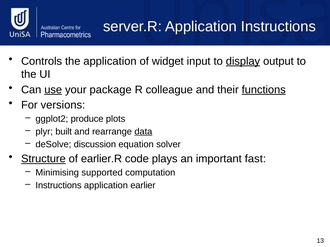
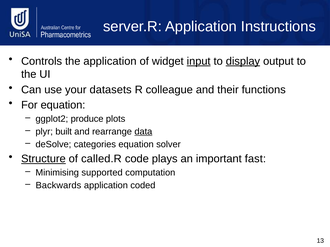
input underline: none -> present
use underline: present -> none
package: package -> datasets
functions underline: present -> none
For versions: versions -> equation
discussion: discussion -> categories
earlier.R: earlier.R -> called.R
Instructions at (59, 186): Instructions -> Backwards
earlier: earlier -> coded
